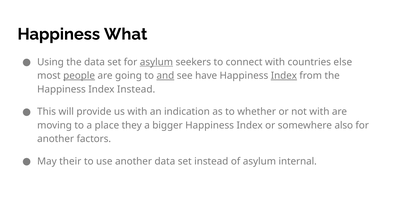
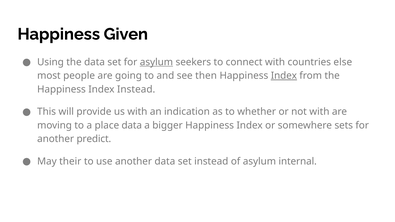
What: What -> Given
people underline: present -> none
and underline: present -> none
have: have -> then
place they: they -> data
also: also -> sets
factors: factors -> predict
